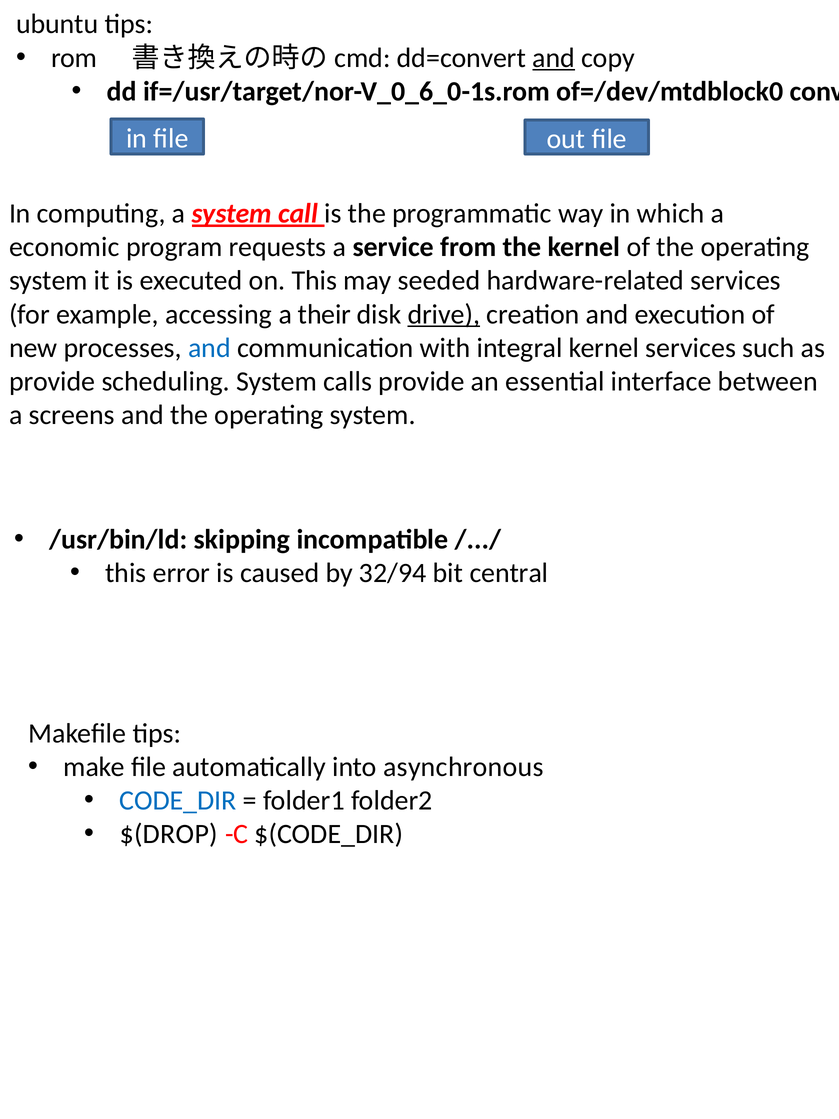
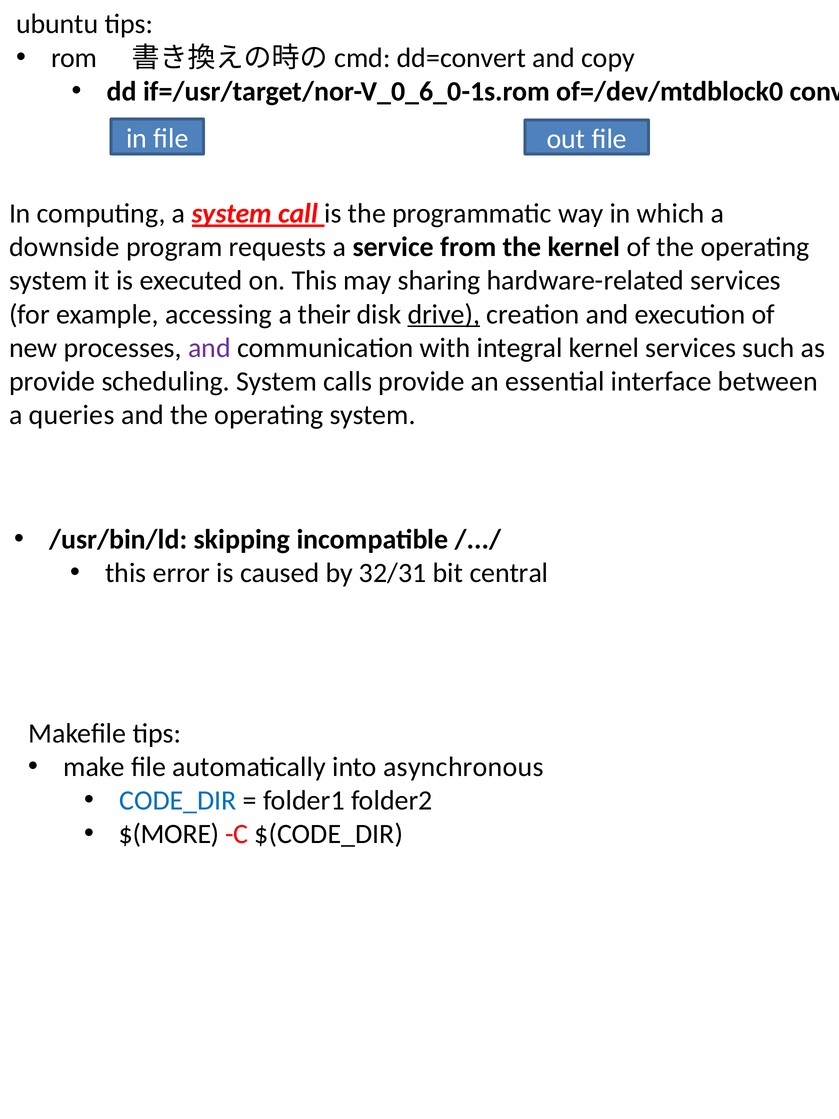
and at (554, 58) underline: present -> none
economic: economic -> downside
seeded: seeded -> sharing
and at (209, 348) colour: blue -> purple
screens: screens -> queries
32/94: 32/94 -> 32/31
$(DROP: $(DROP -> $(MORE
